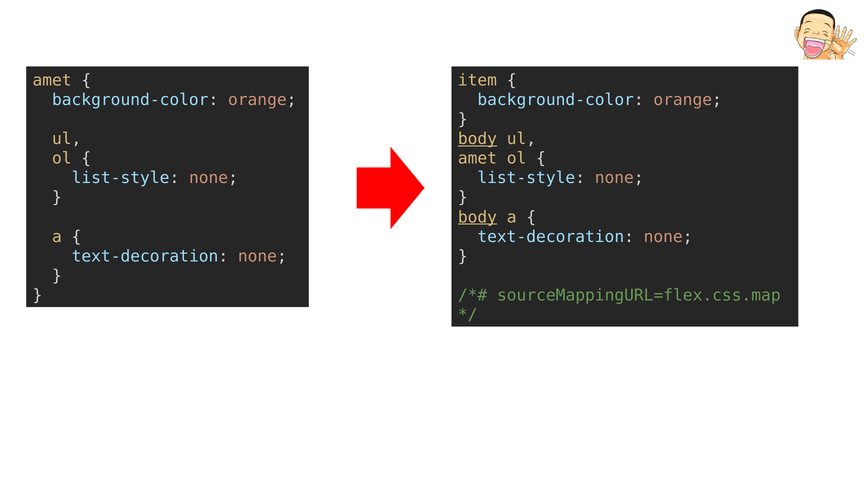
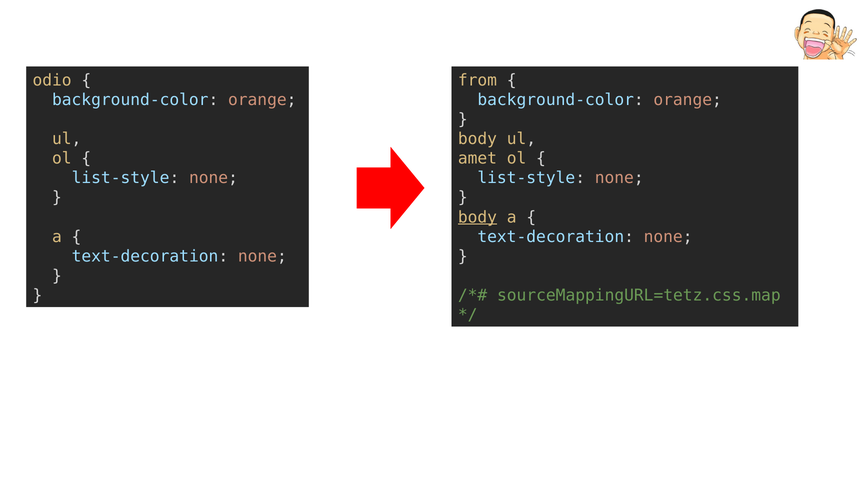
amet at (52, 80): amet -> odio
item: item -> from
body at (477, 139) underline: present -> none
sourceMappingURL=flex.css.map: sourceMappingURL=flex.css.map -> sourceMappingURL=tetz.css.map
